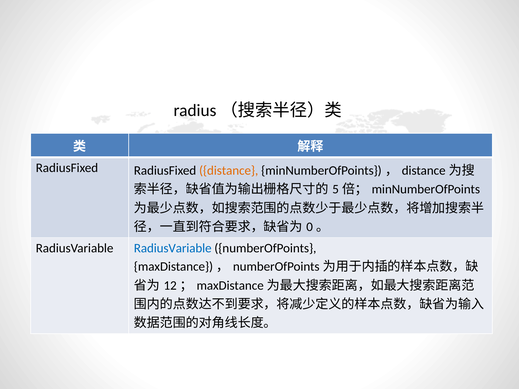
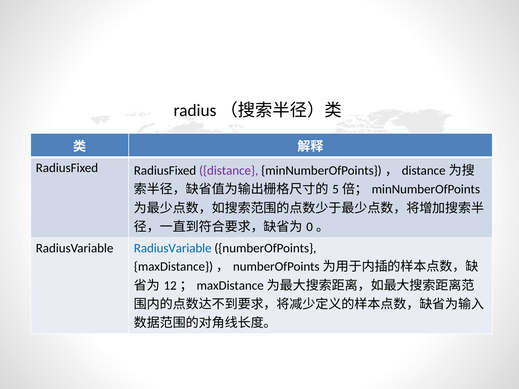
distance colour: orange -> purple
